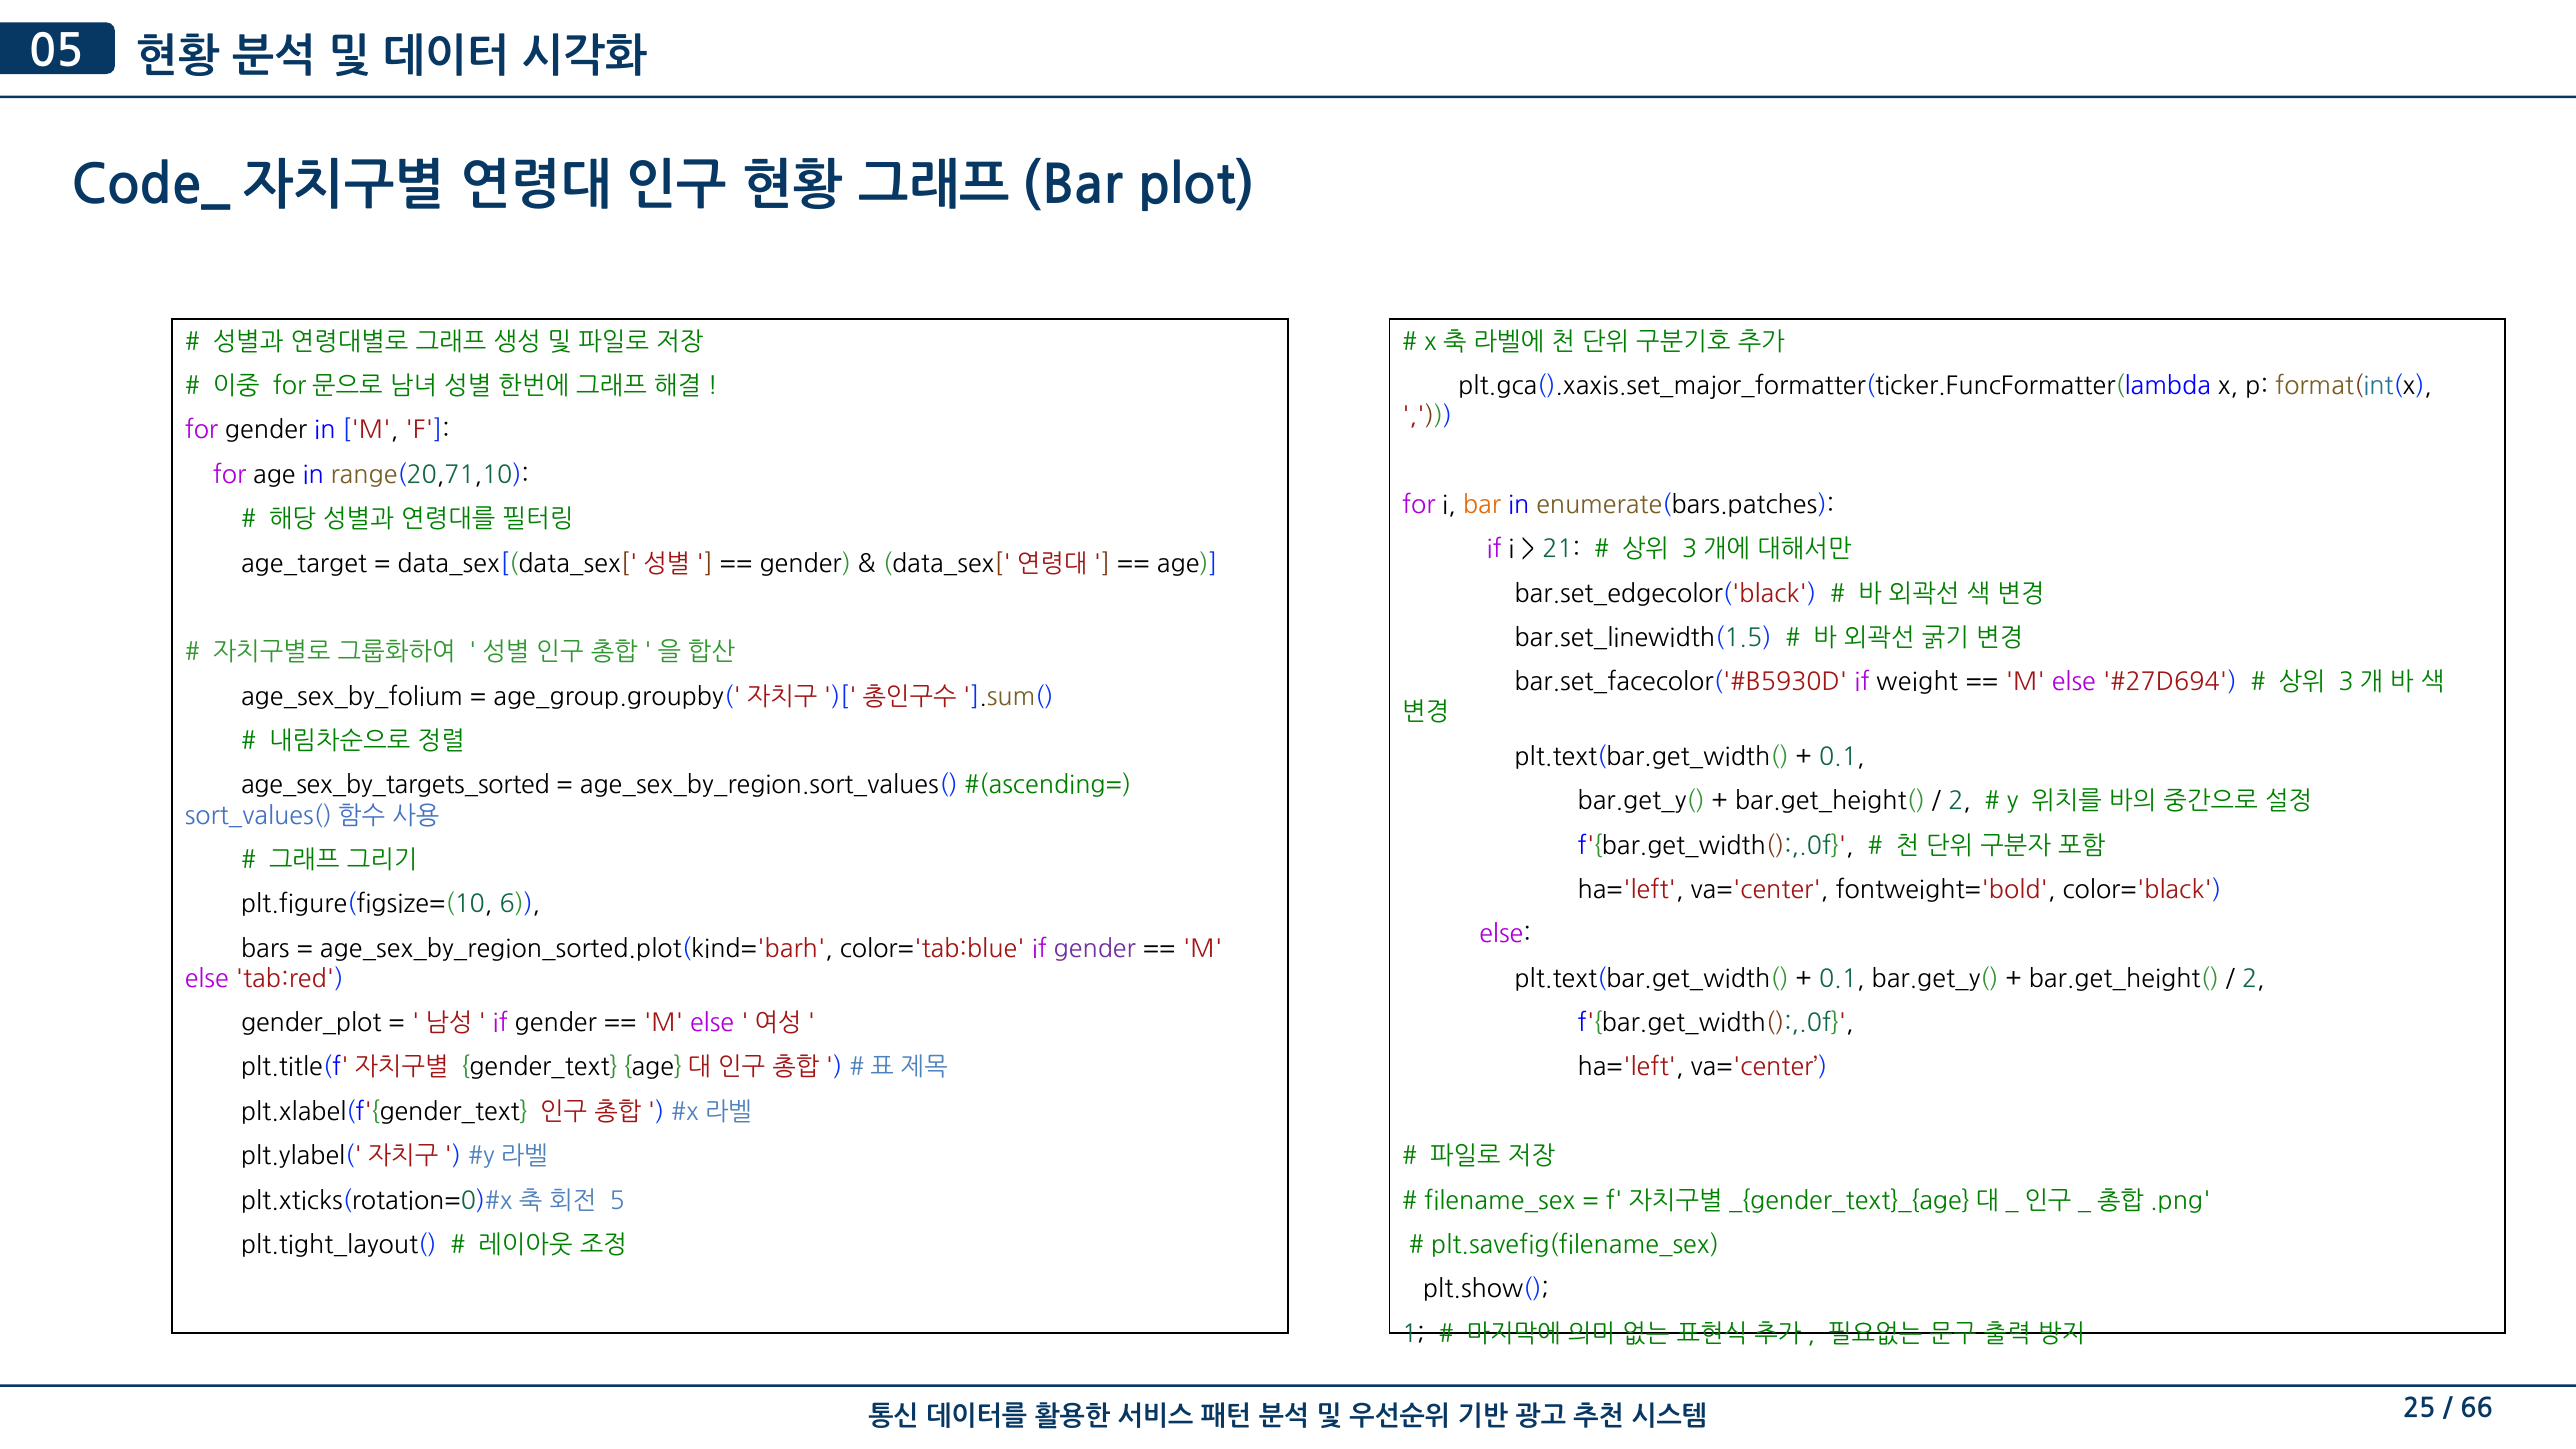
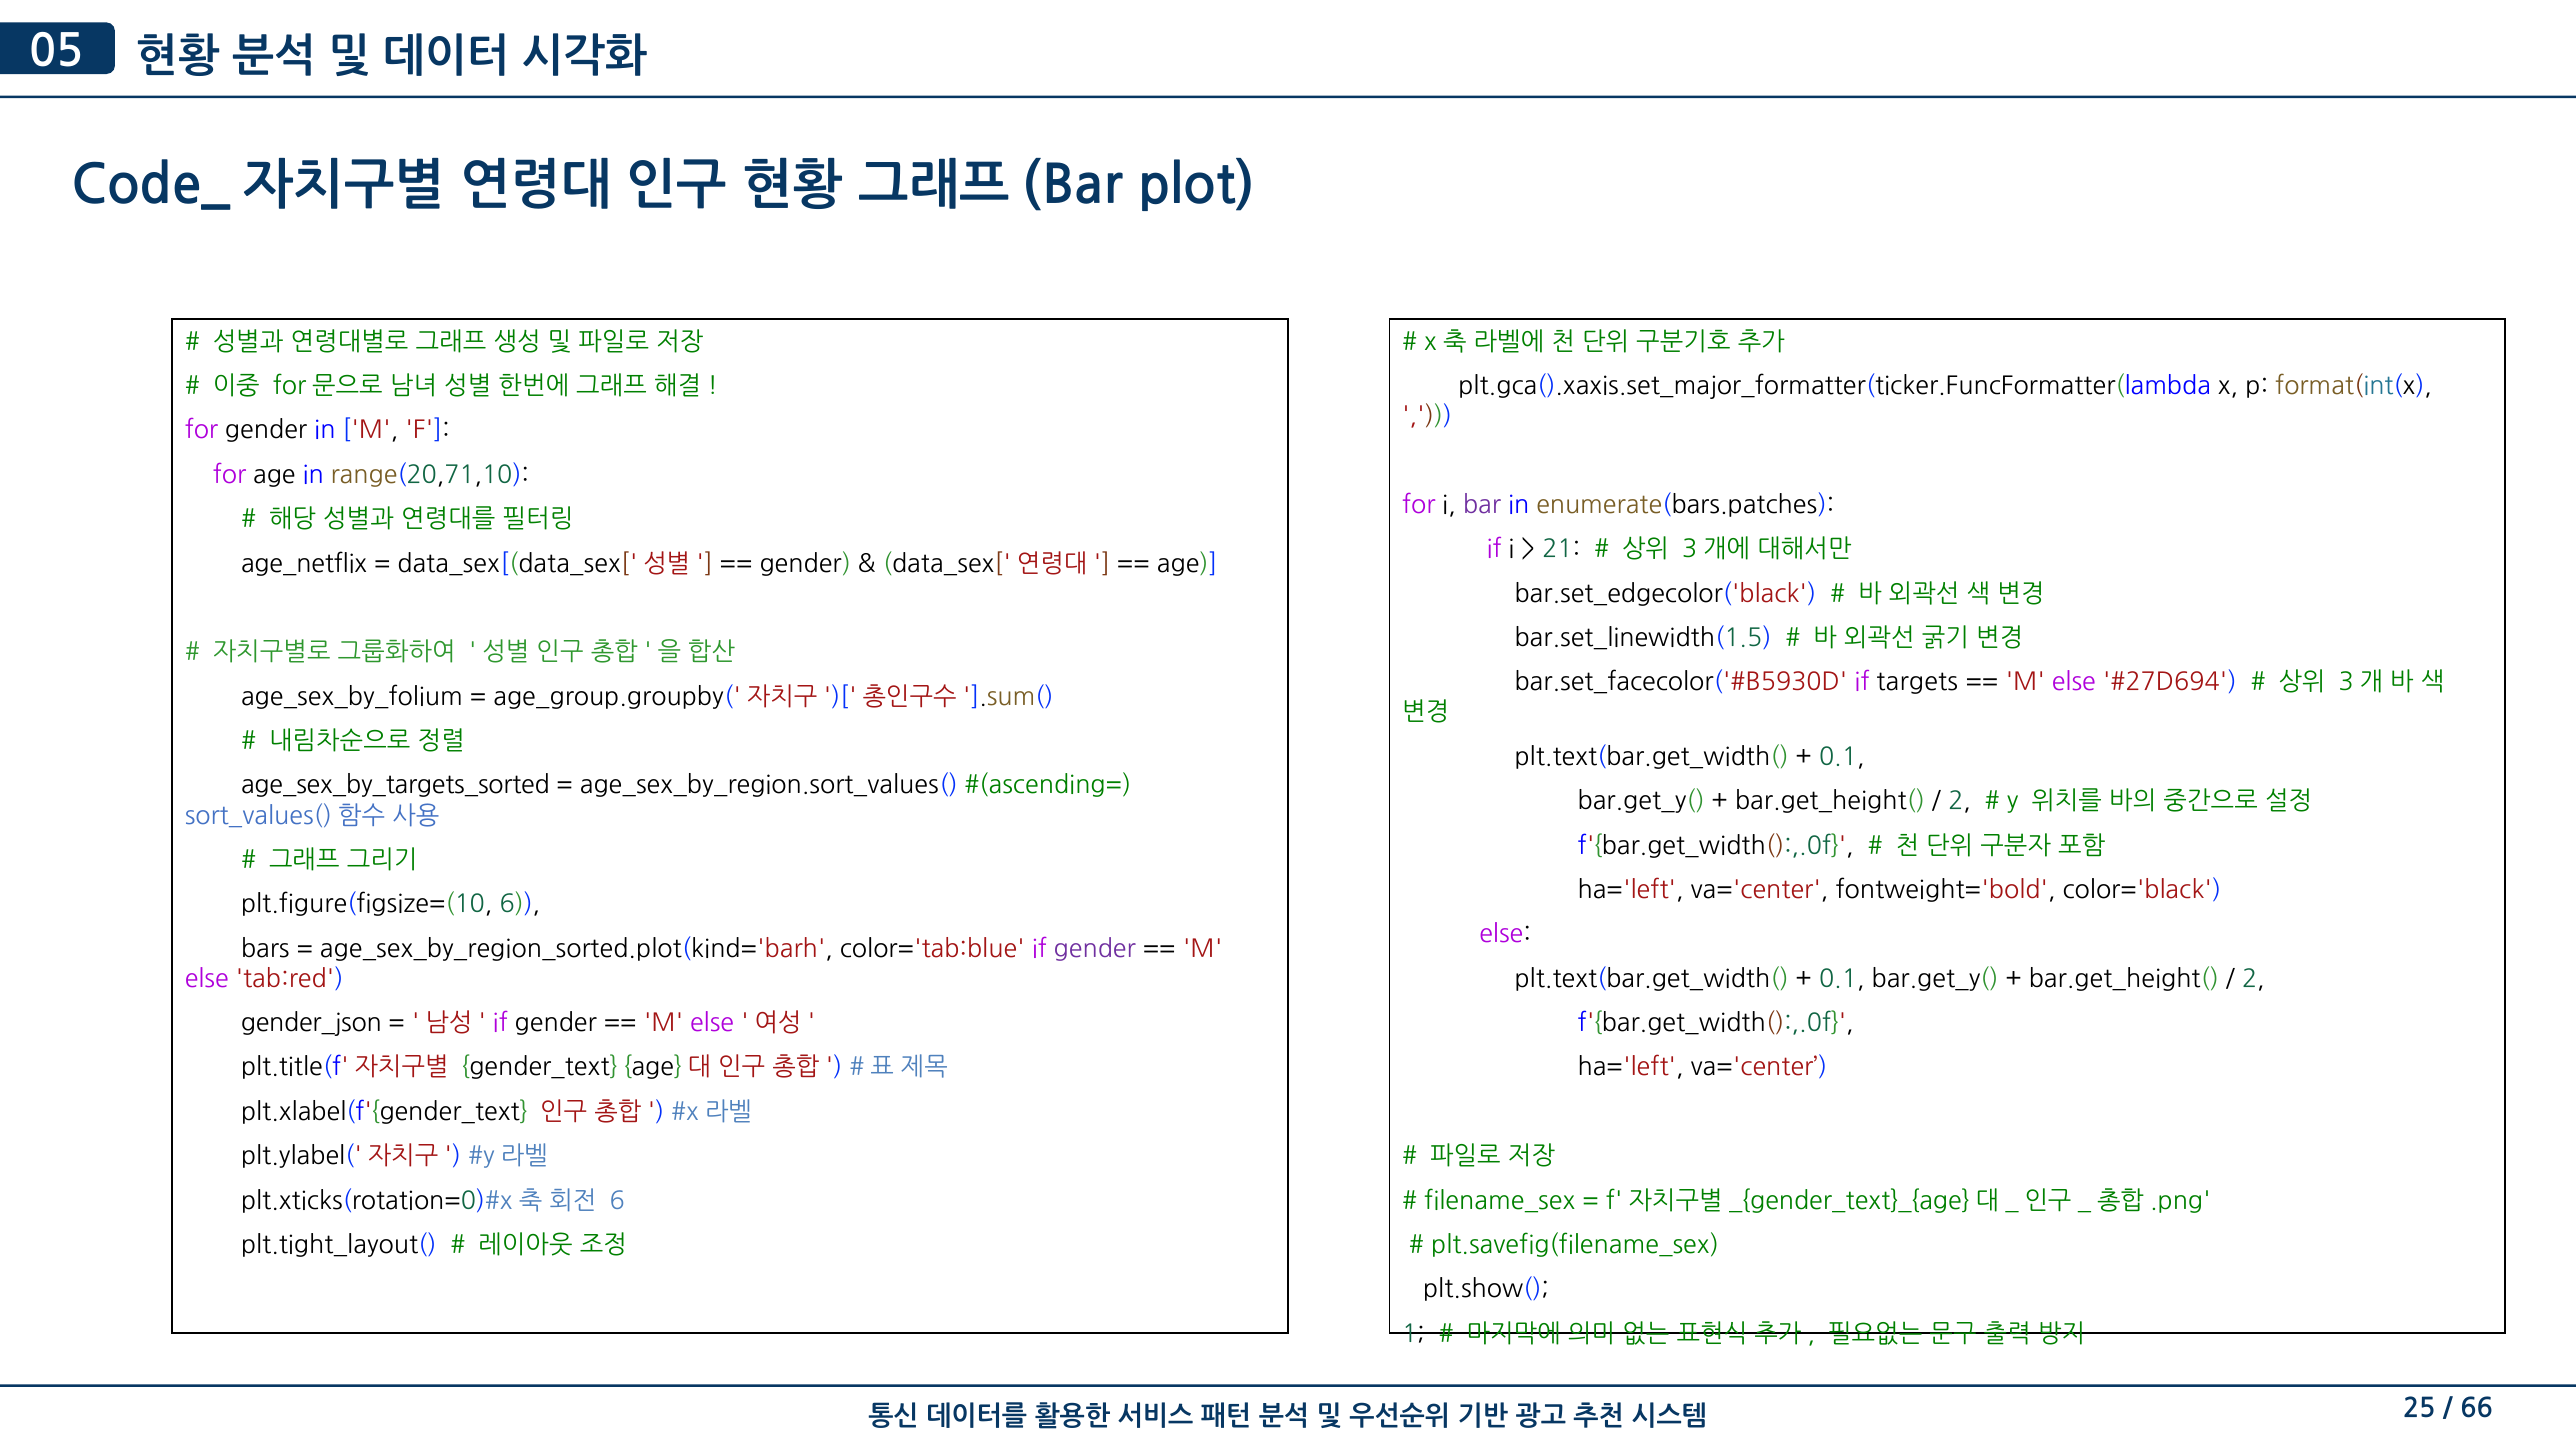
bar colour: orange -> purple
age_target: age_target -> age_netflix
weight: weight -> targets
gender_plot: gender_plot -> gender_json
5 at (617, 1201): 5 -> 6
